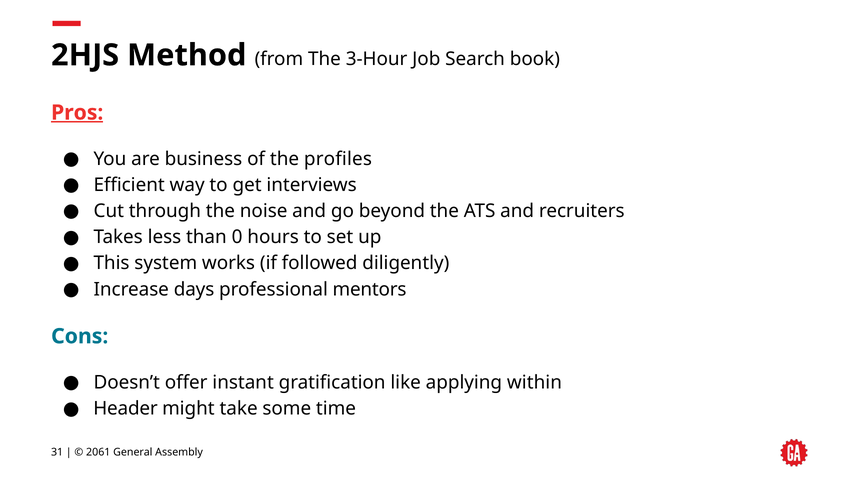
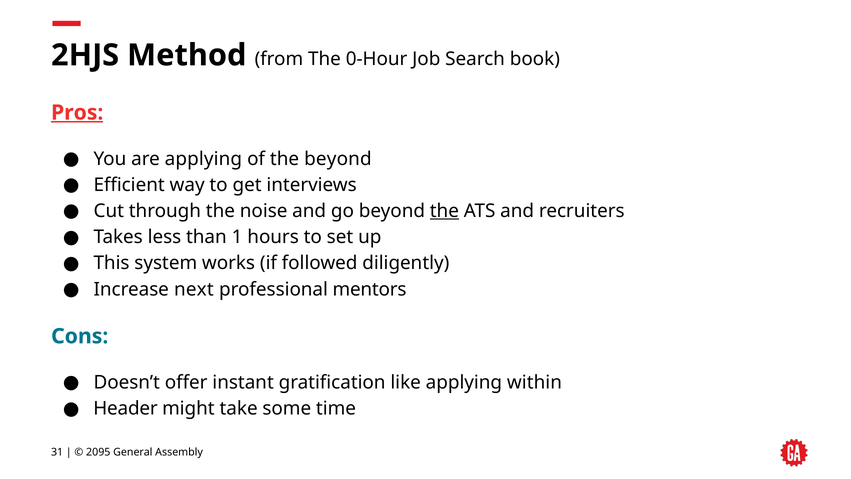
3-Hour: 3-Hour -> 0-Hour
are business: business -> applying
the profiles: profiles -> beyond
the at (444, 211) underline: none -> present
0: 0 -> 1
days: days -> next
2061: 2061 -> 2095
